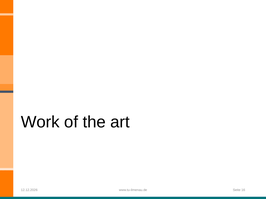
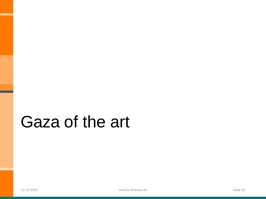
Work: Work -> Gaza
